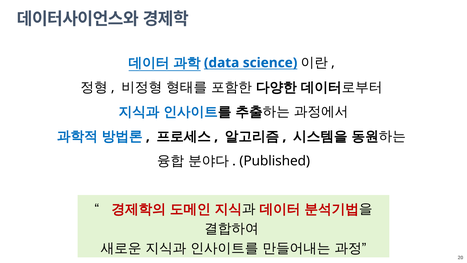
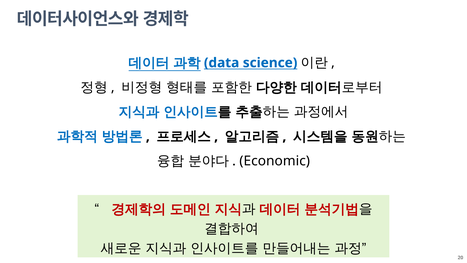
Published: Published -> Economic
